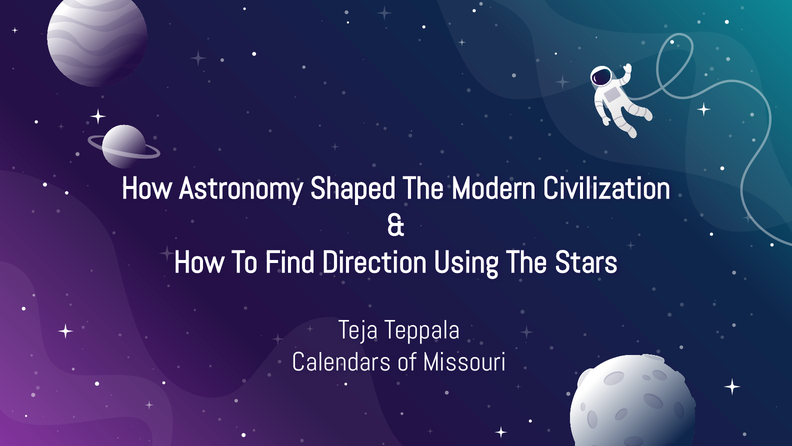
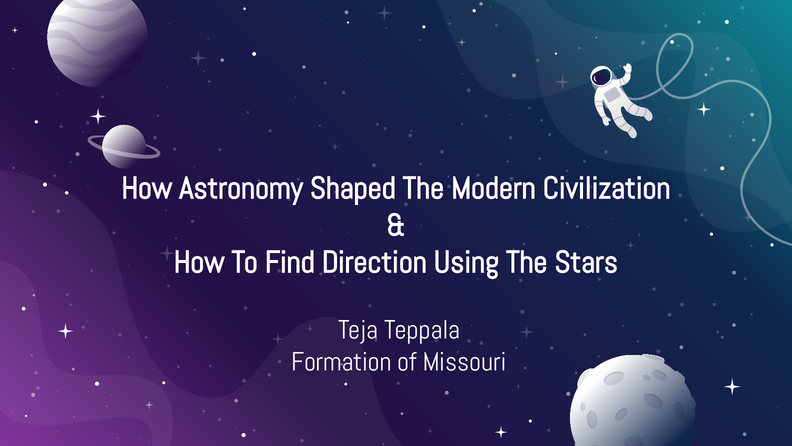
Calendars: Calendars -> Formation
